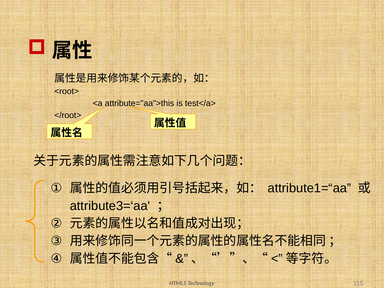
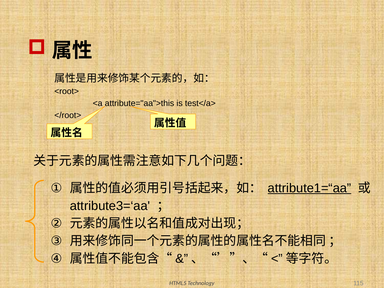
attribute1=“aa underline: none -> present
